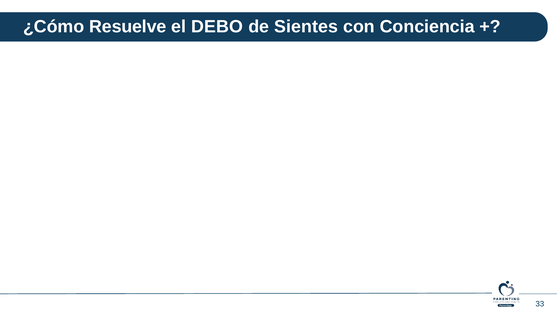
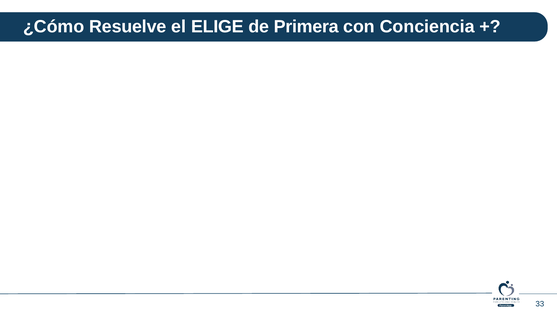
DEBO: DEBO -> ELIGE
Sientes: Sientes -> Primera
